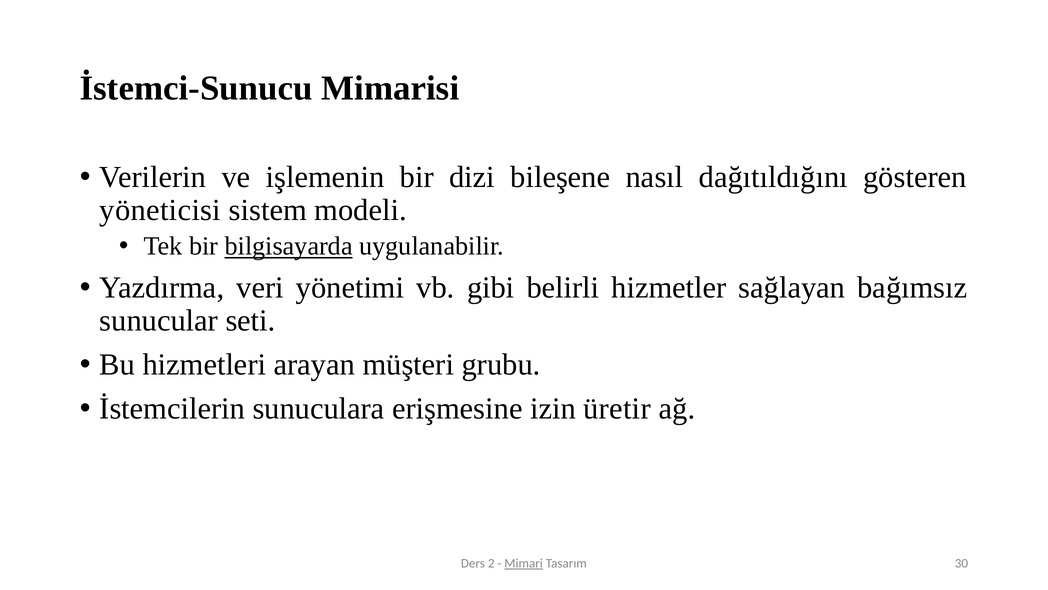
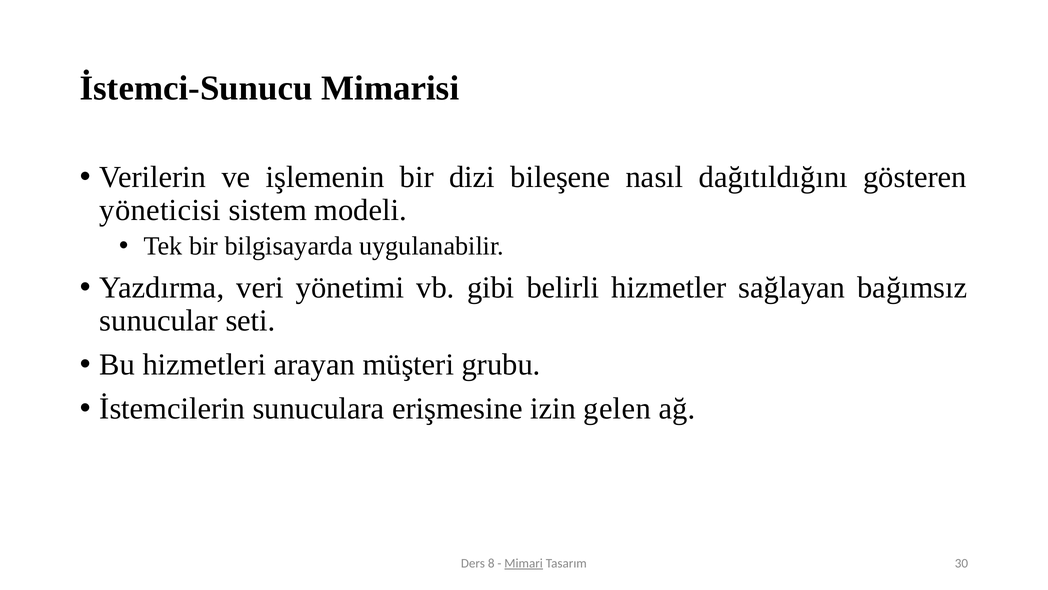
bilgisayarda underline: present -> none
üretir: üretir -> gelen
2: 2 -> 8
